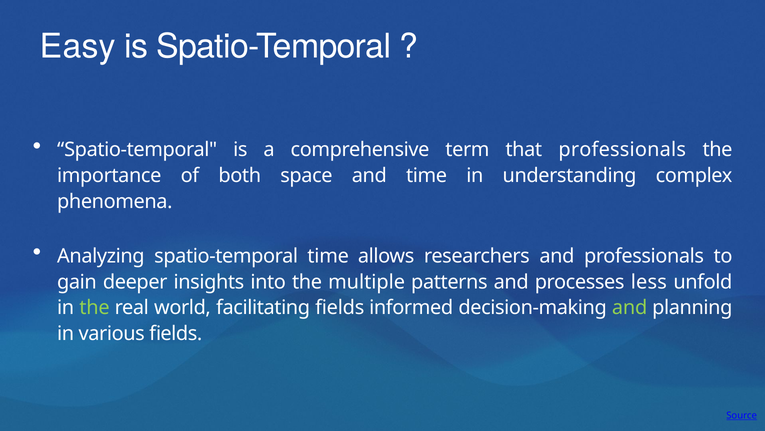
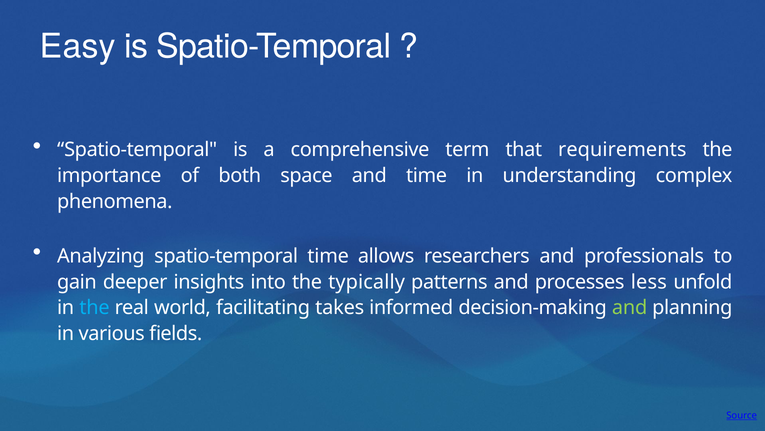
that professionals: professionals -> requirements
multiple: multiple -> typically
the at (94, 307) colour: light green -> light blue
facilitating fields: fields -> takes
